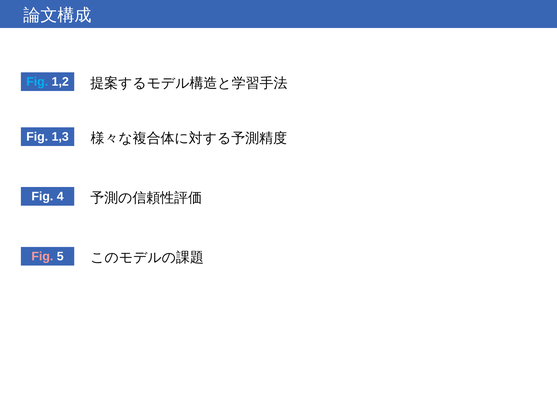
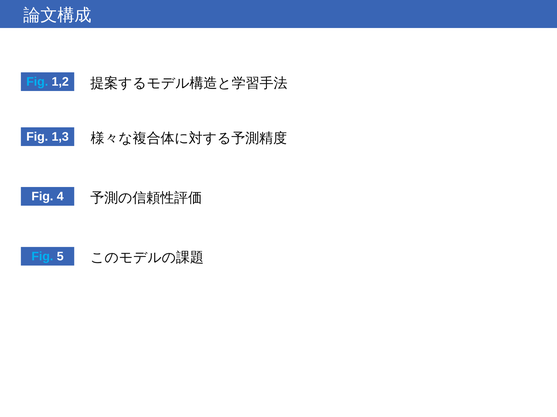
Fig at (42, 257) colour: pink -> light blue
